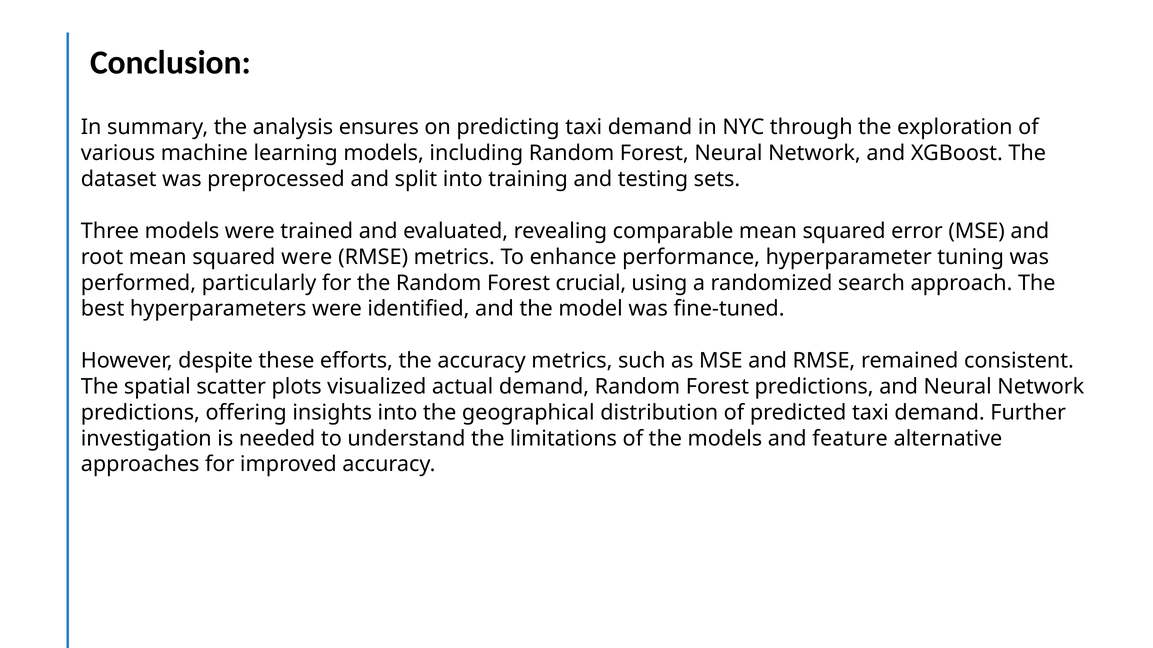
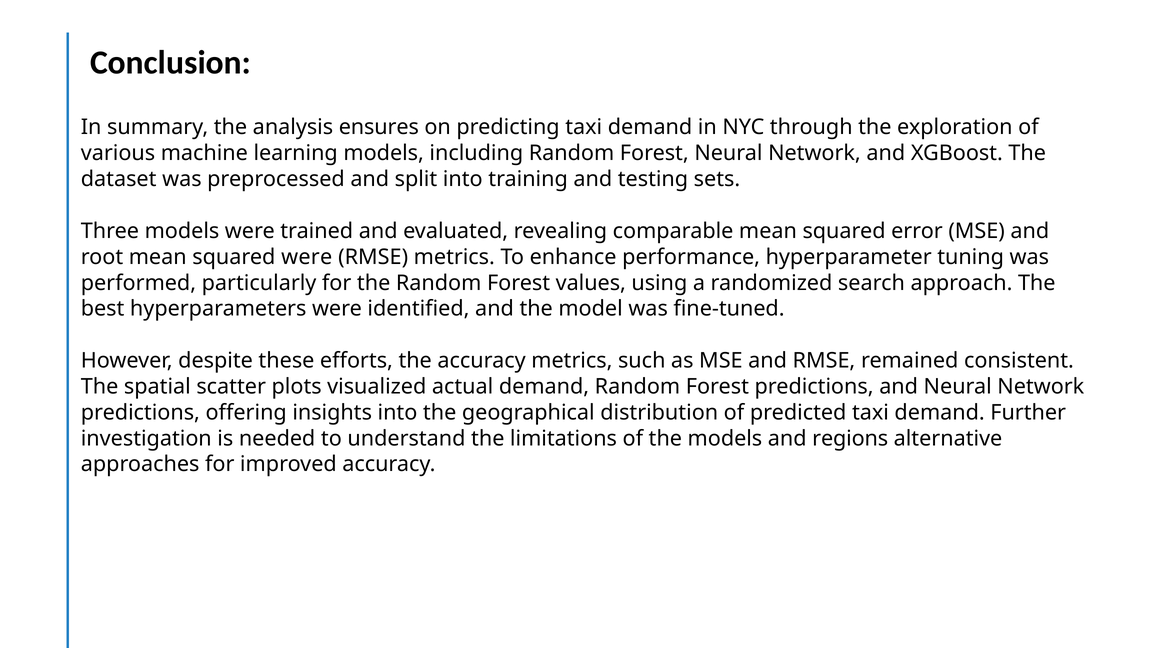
crucial: crucial -> values
feature: feature -> regions
